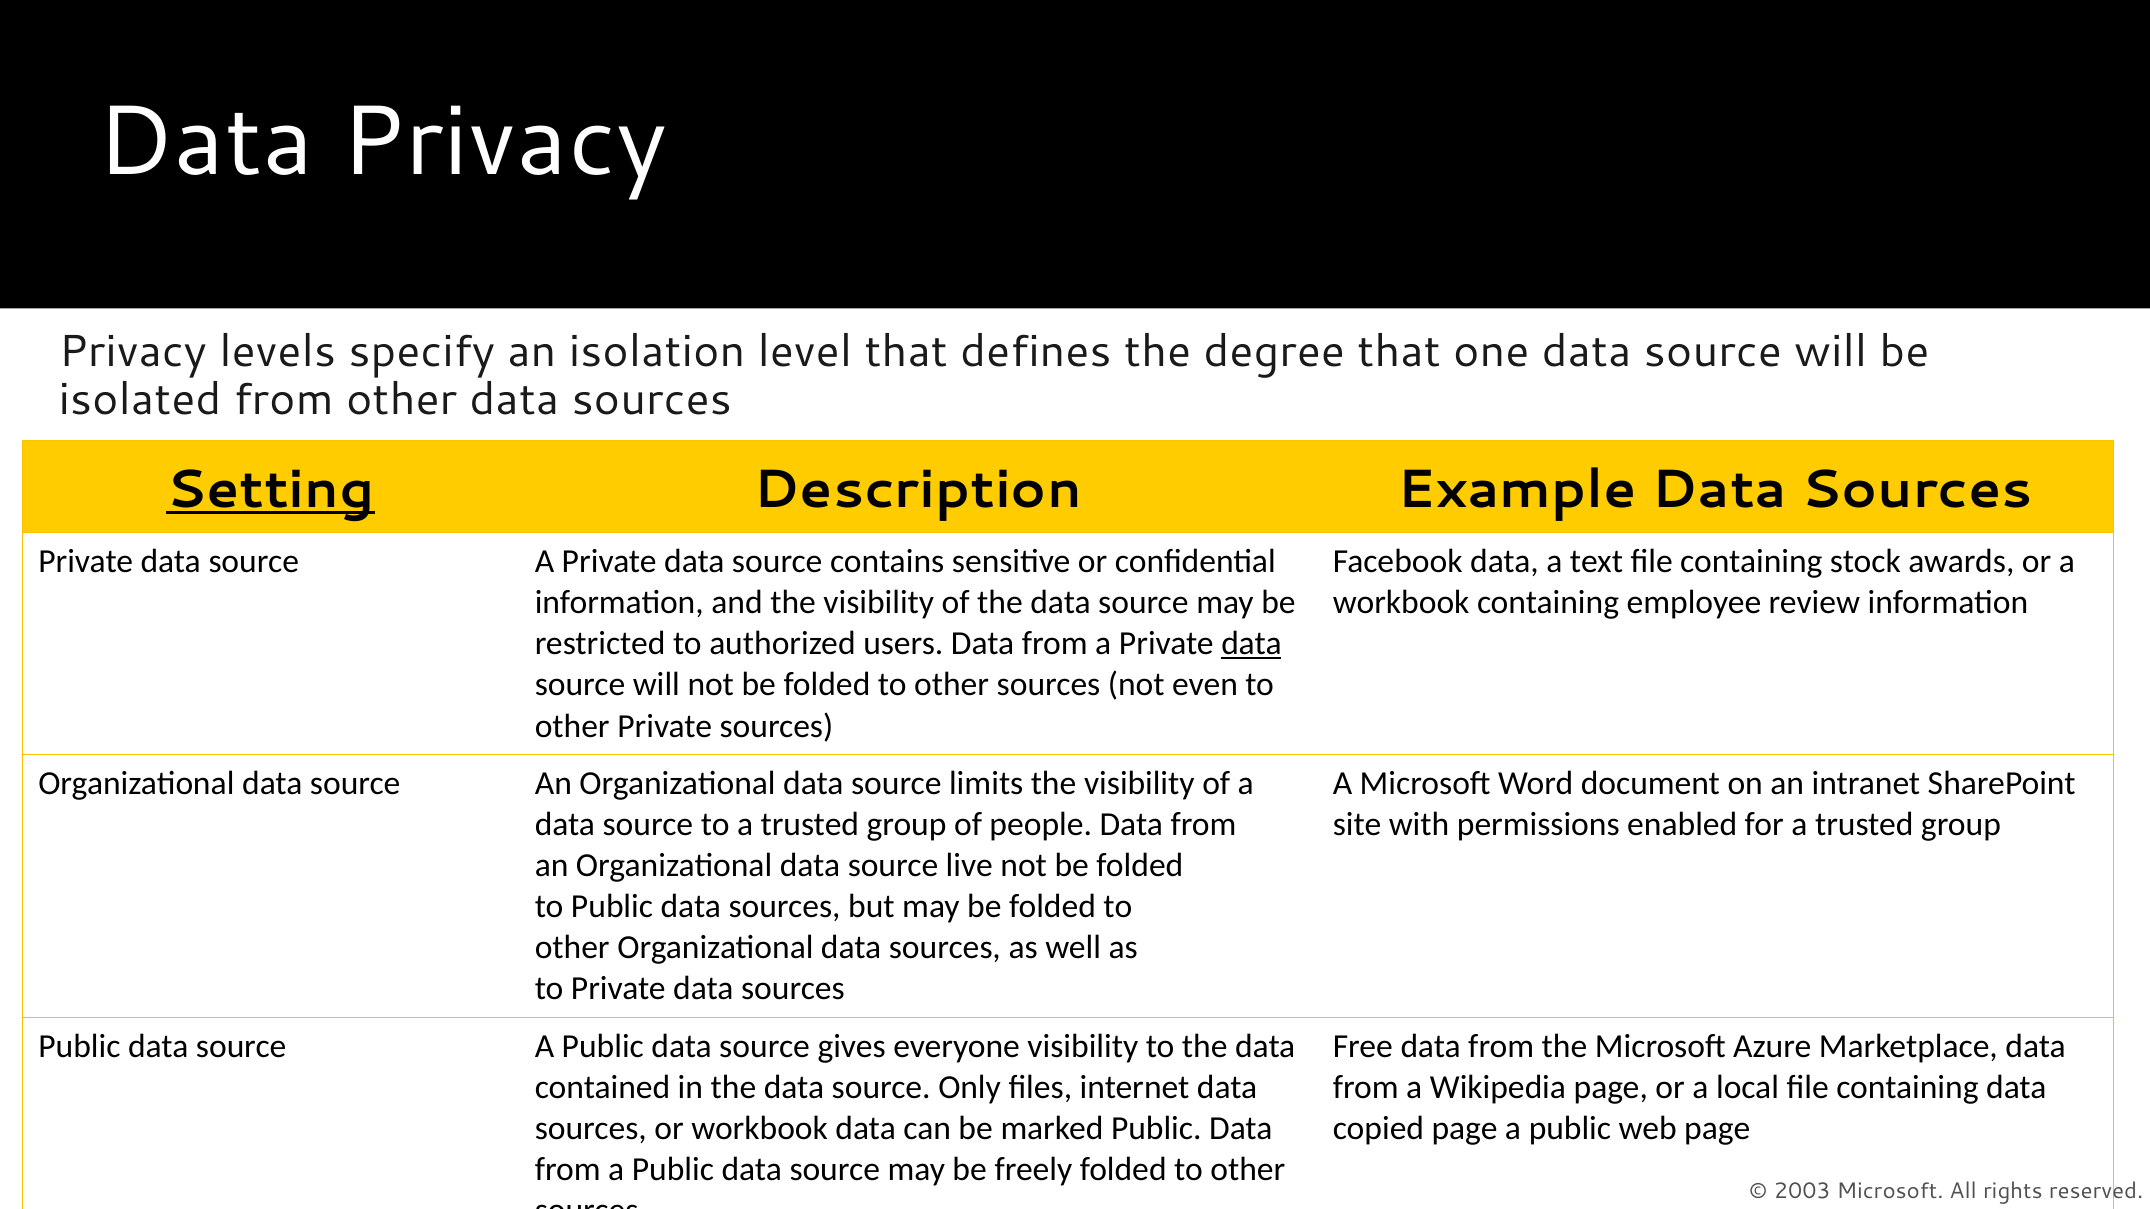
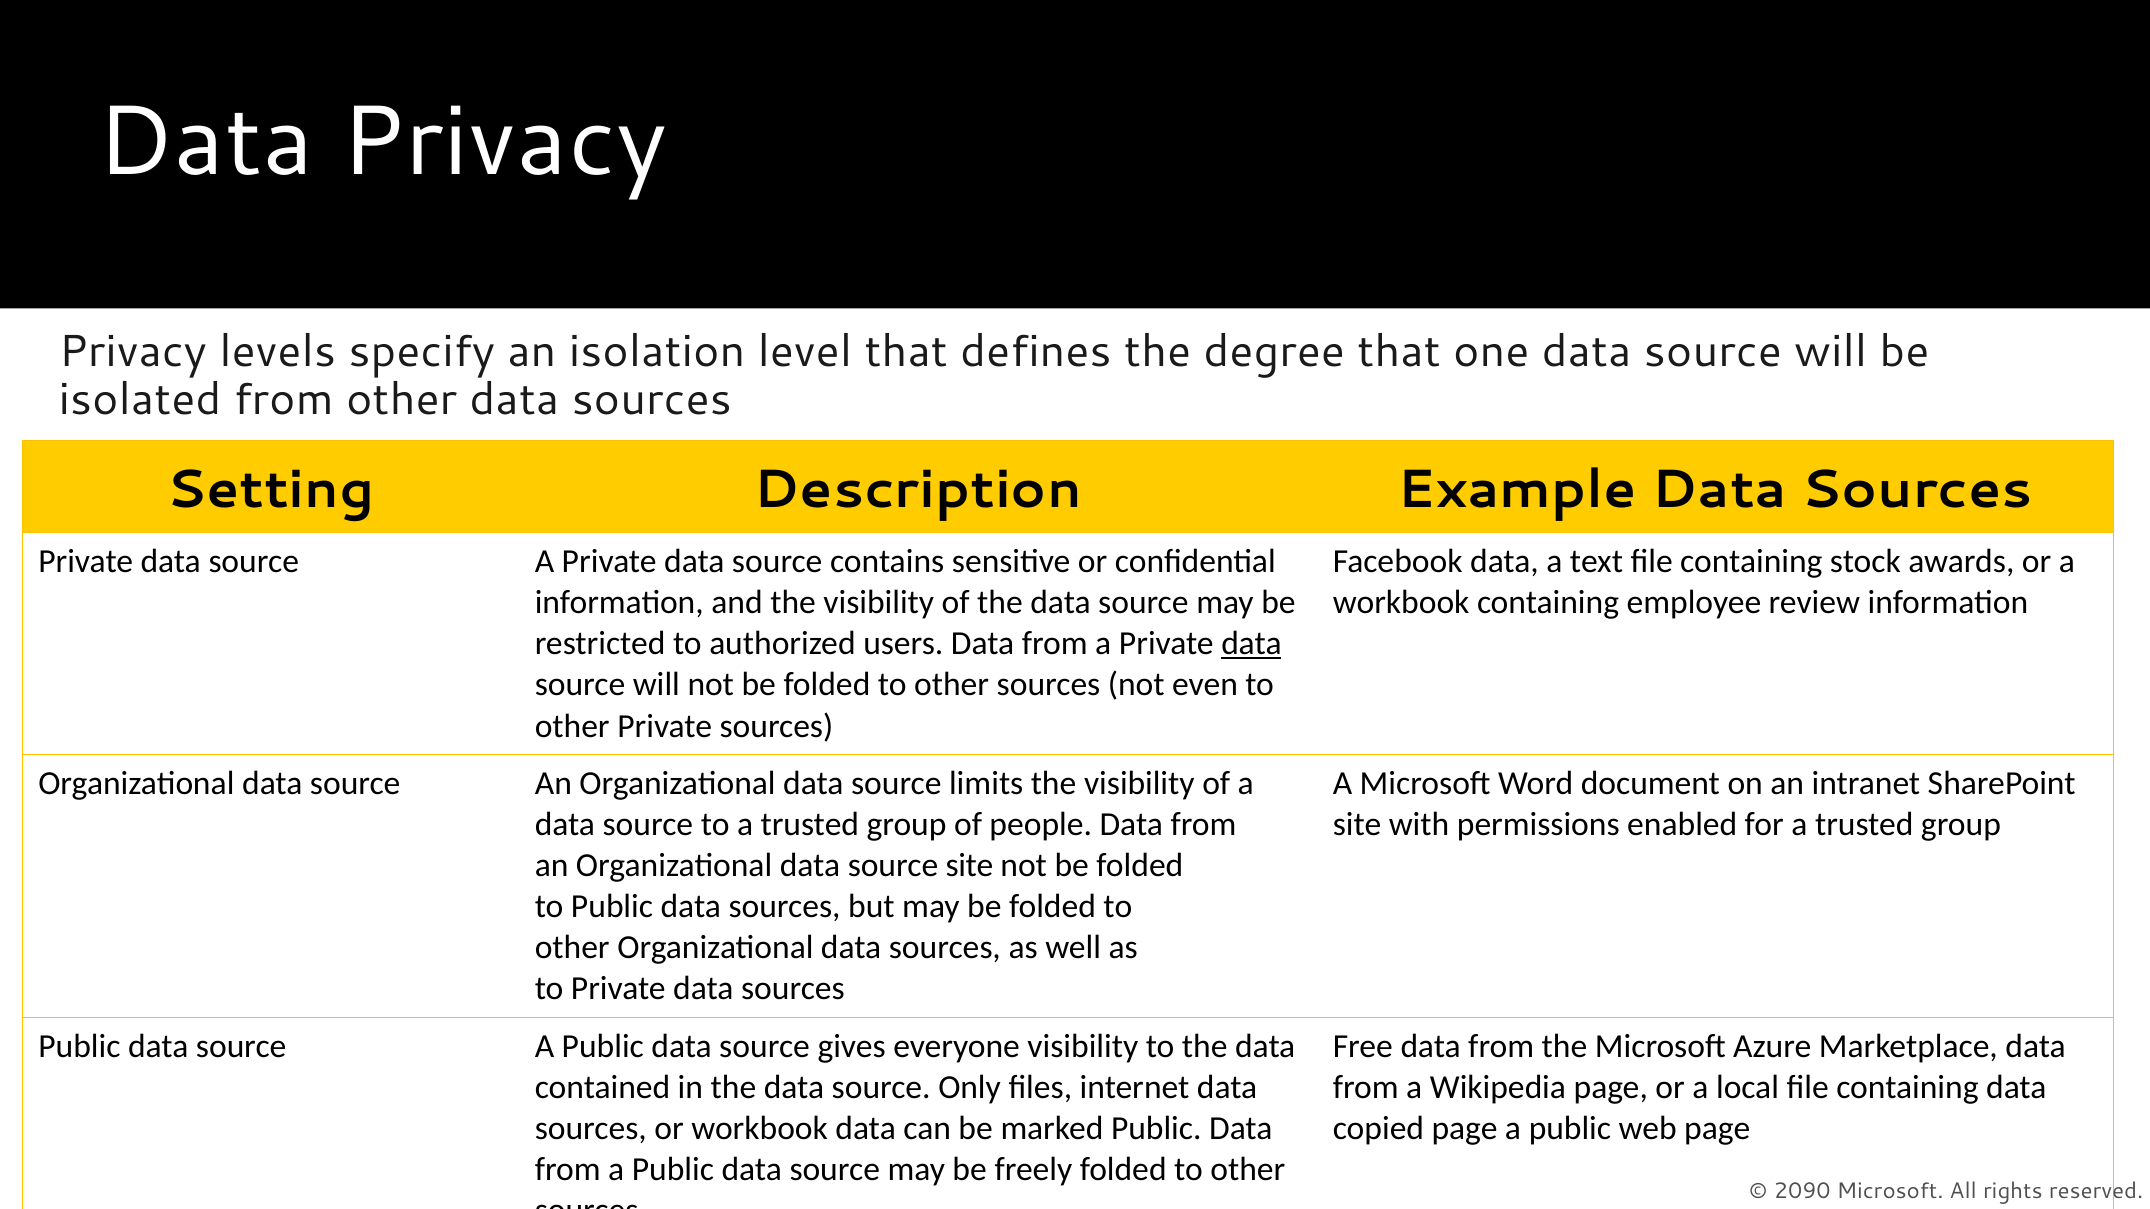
Setting underline: present -> none
source live: live -> site
2003: 2003 -> 2090
